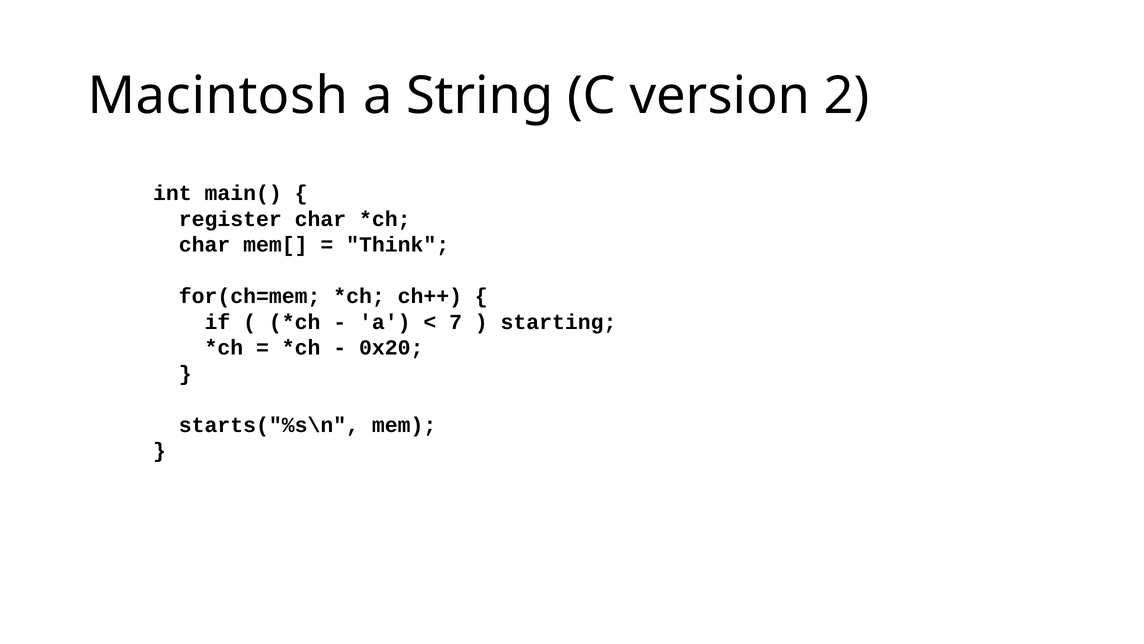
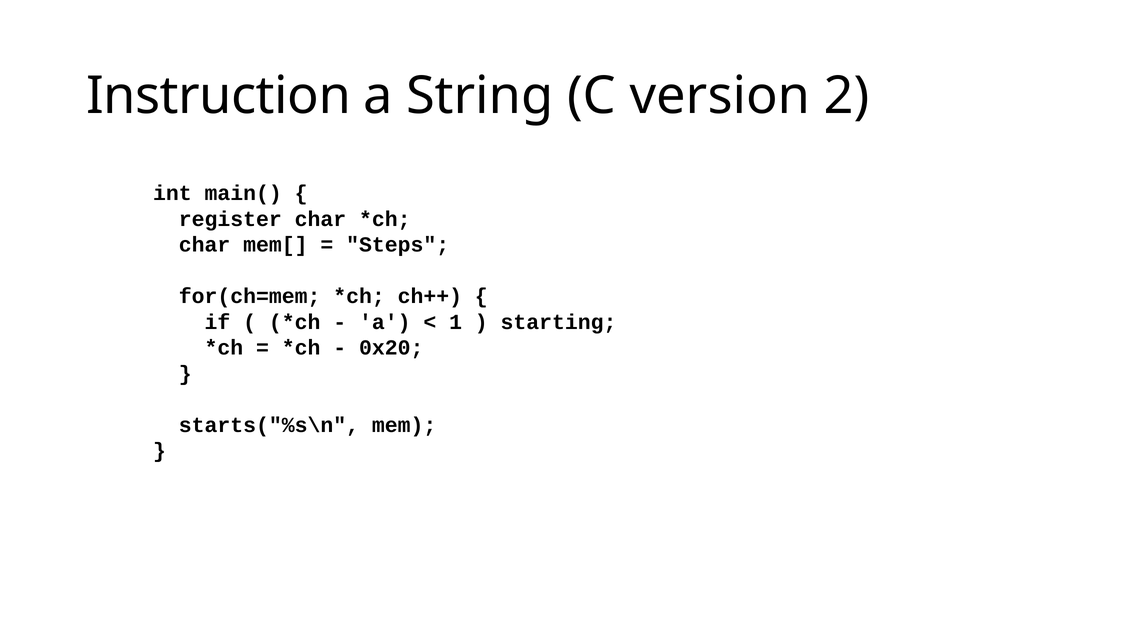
Macintosh: Macintosh -> Instruction
Think: Think -> Steps
7: 7 -> 1
